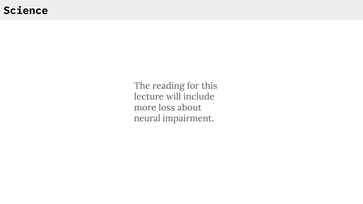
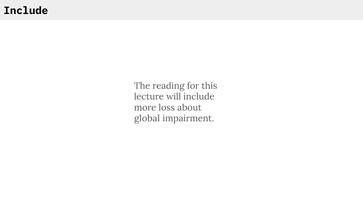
Science at (26, 11): Science -> Include
neural: neural -> global
